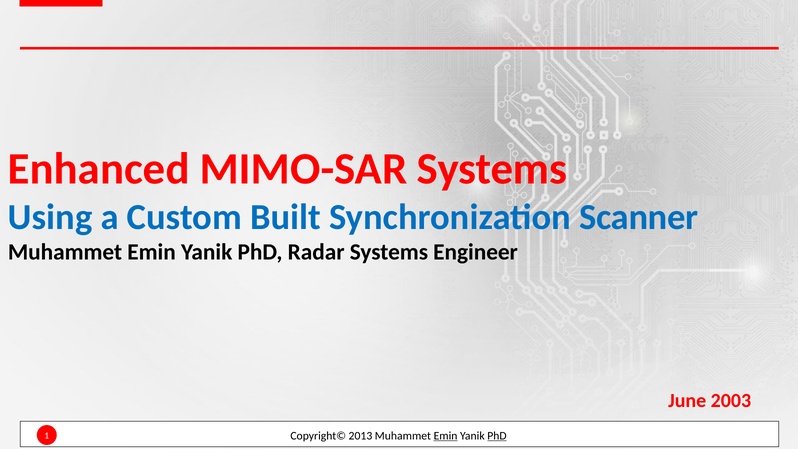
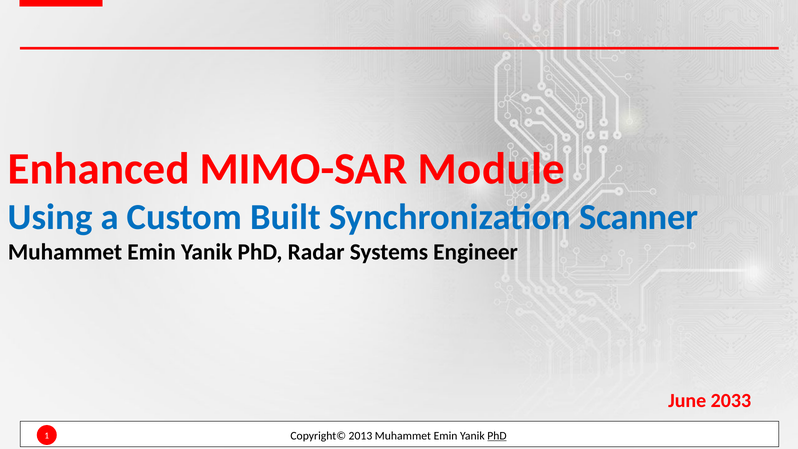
MIMO-SAR Systems: Systems -> Module
2003: 2003 -> 2033
Emin at (446, 436) underline: present -> none
